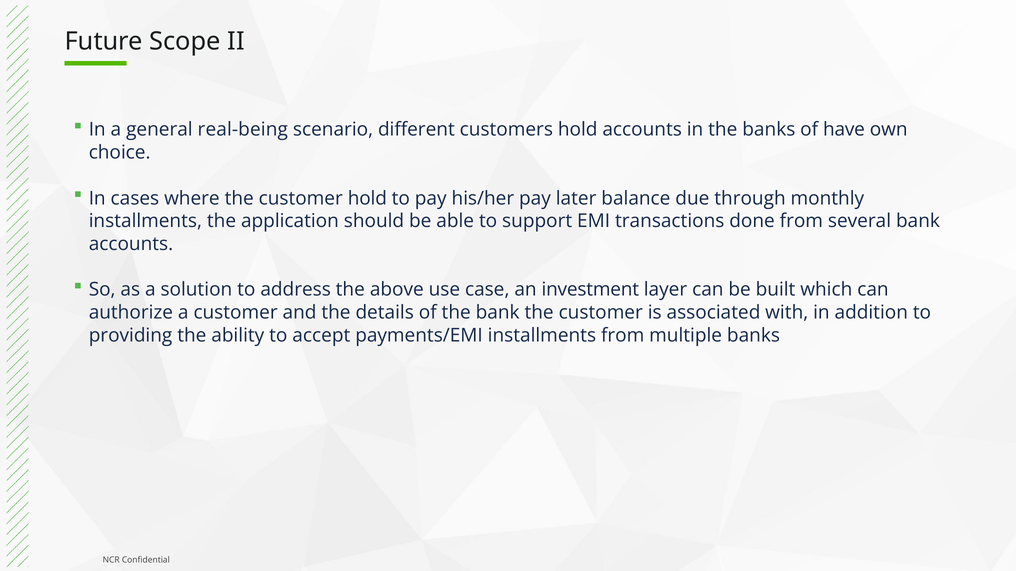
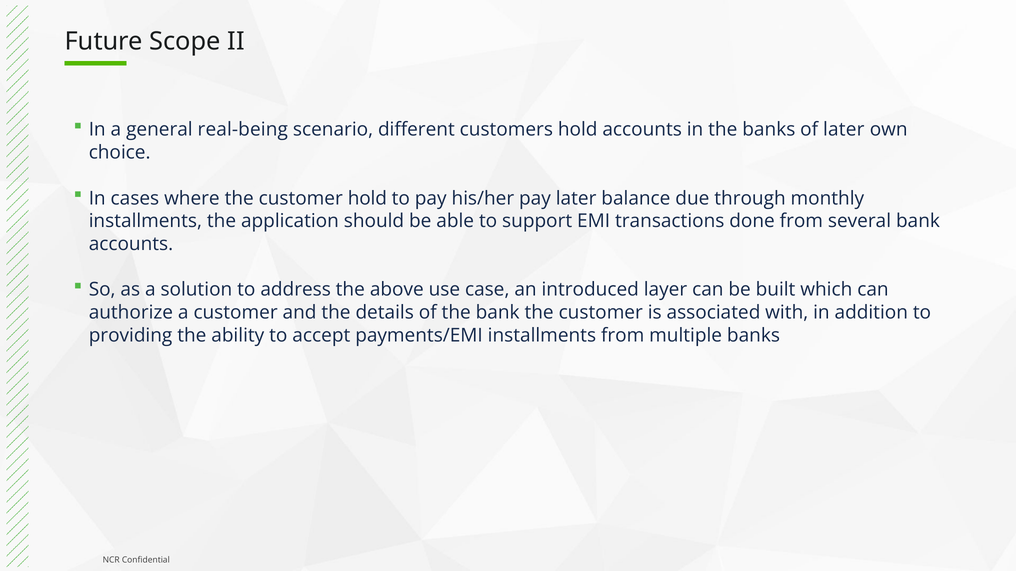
of have: have -> later
investment: investment -> introduced
